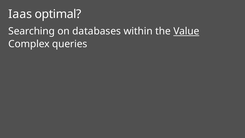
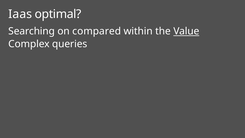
databases: databases -> compared
